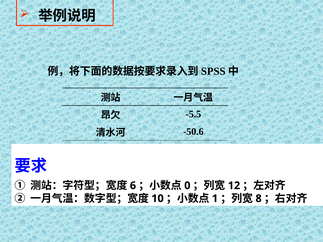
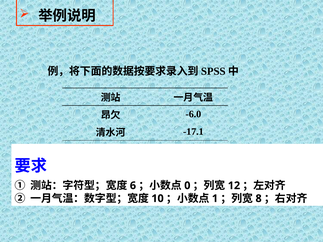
-5.5: -5.5 -> -6.0
-50.6: -50.6 -> -17.1
